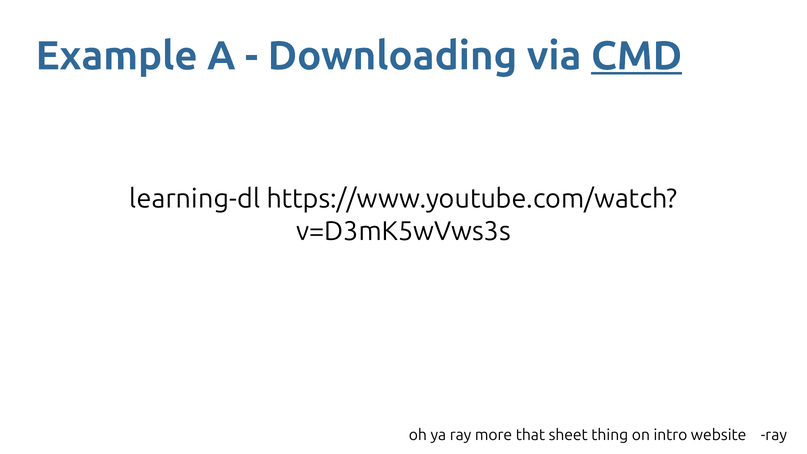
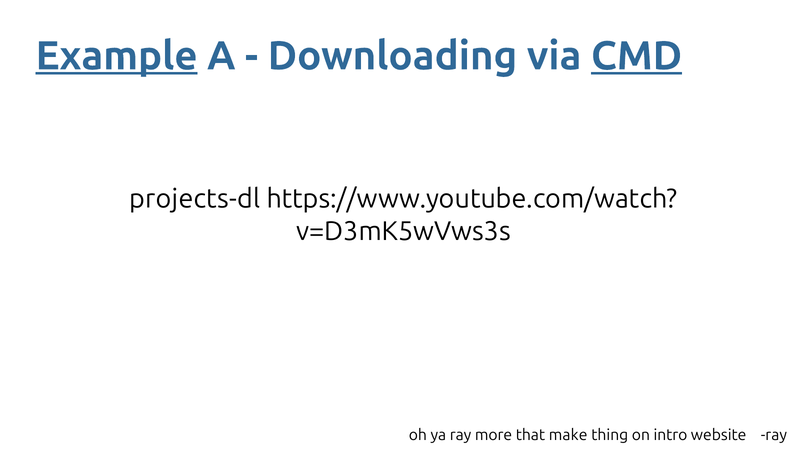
Example underline: none -> present
learning-dl: learning-dl -> projects-dl
sheet: sheet -> make
